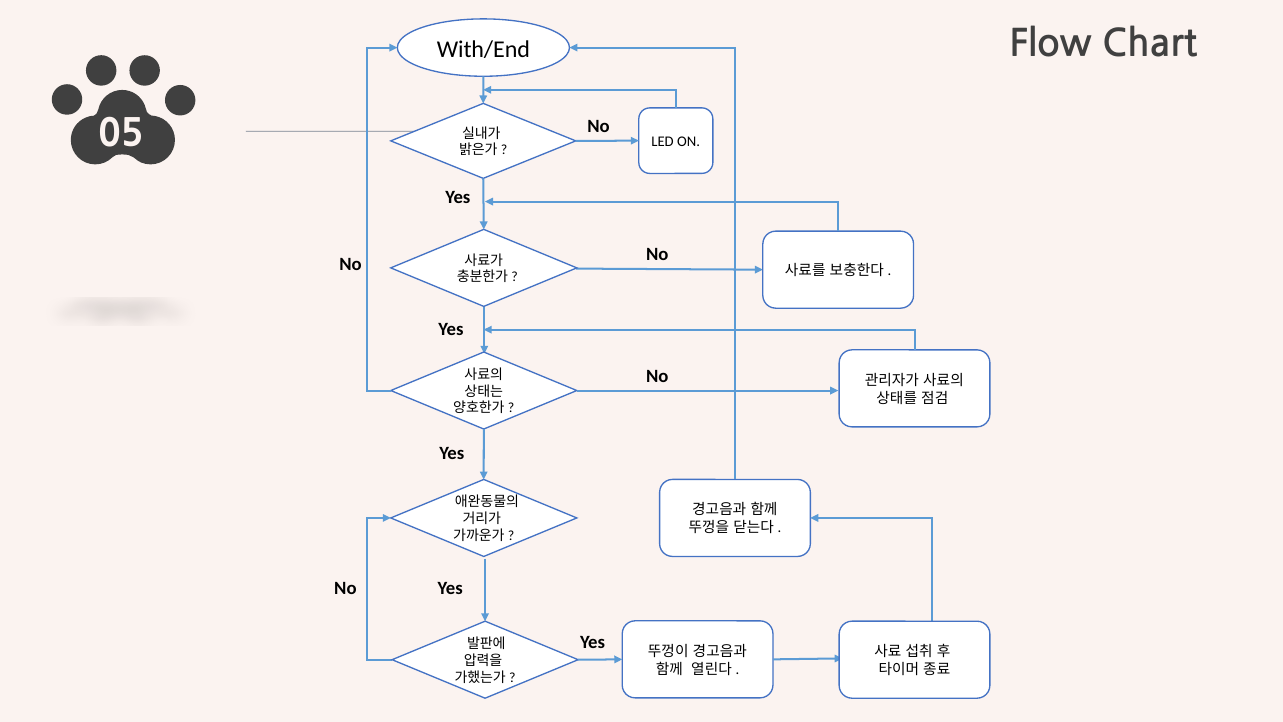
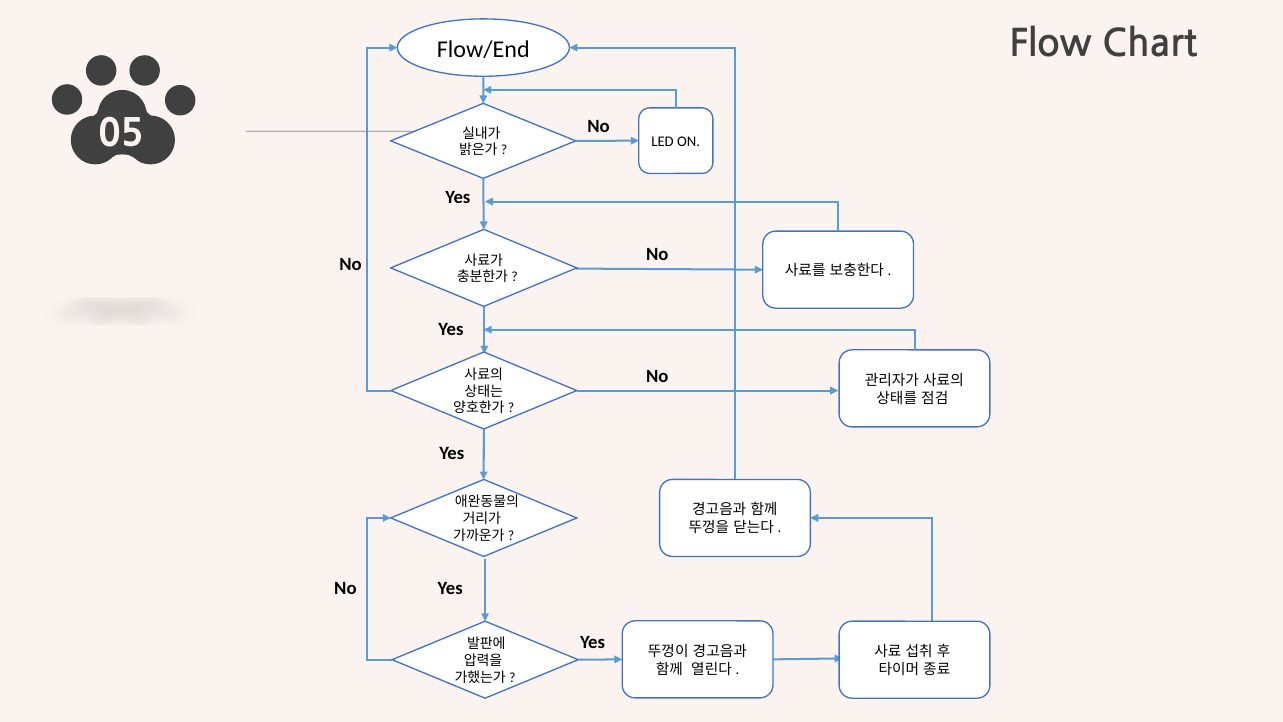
With/End: With/End -> Flow/End
